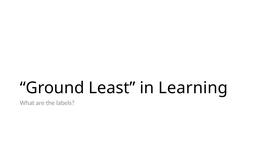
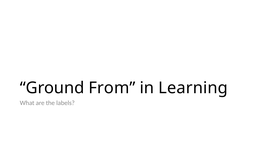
Least: Least -> From
